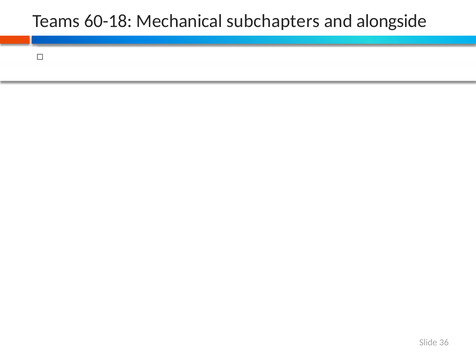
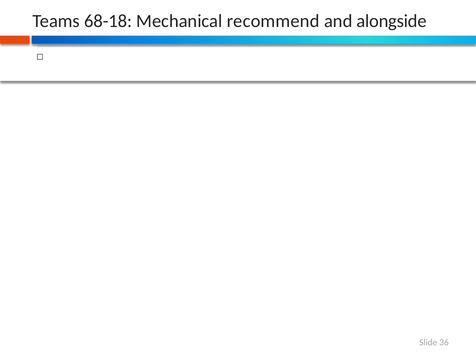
60-18: 60-18 -> 68-18
subchapters: subchapters -> recommend
